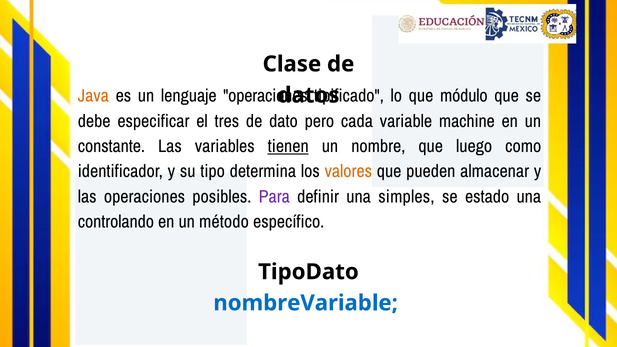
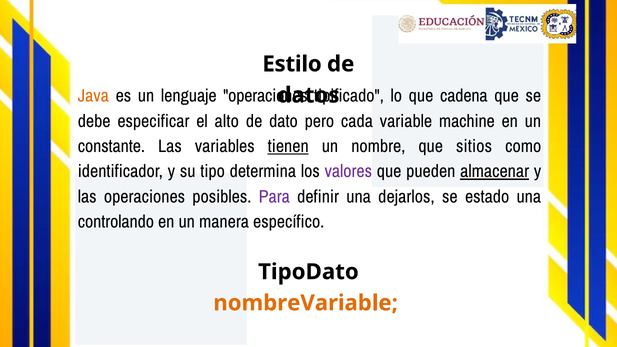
Clase: Clase -> Estilo
módulo: módulo -> cadena
tres: tres -> alto
luego: luego -> sitios
valores colour: orange -> purple
almacenar underline: none -> present
simples: simples -> dejarlos
método: método -> manera
nombreVariable colour: blue -> orange
